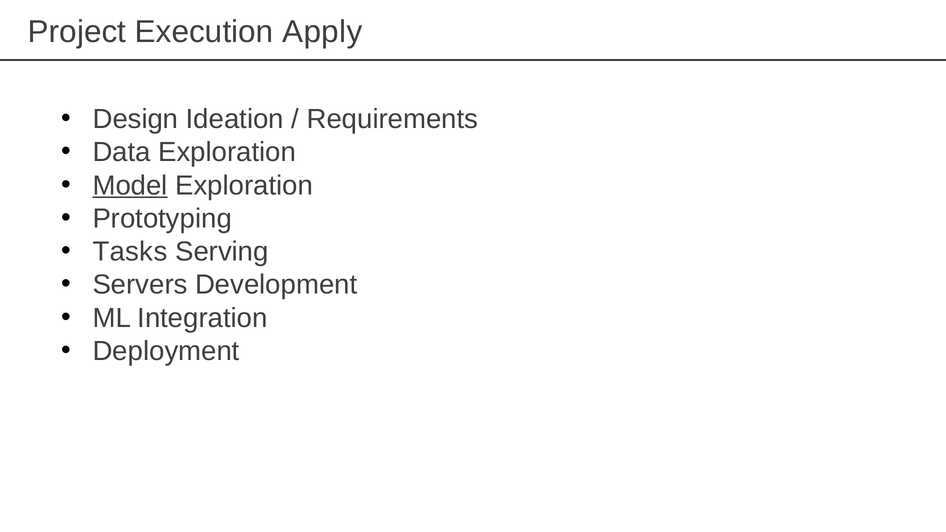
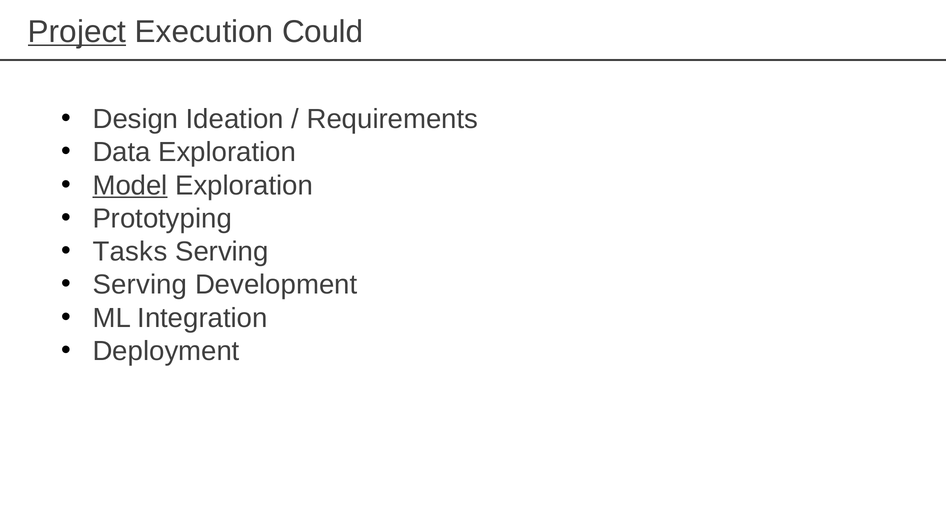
Project underline: none -> present
Apply: Apply -> Could
Servers at (140, 285): Servers -> Serving
